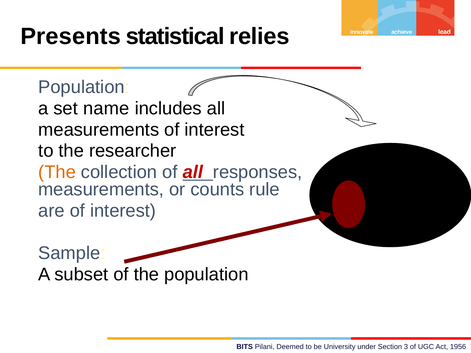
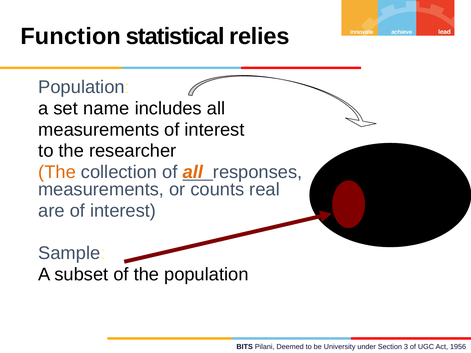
Presents: Presents -> Function
all at (193, 172) colour: red -> orange
rule: rule -> real
